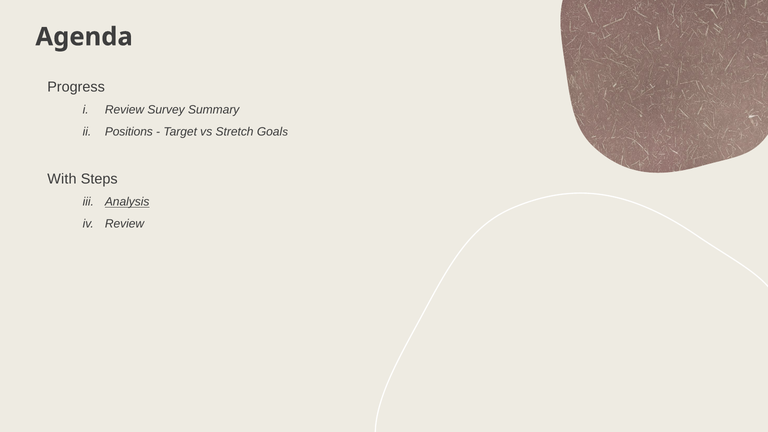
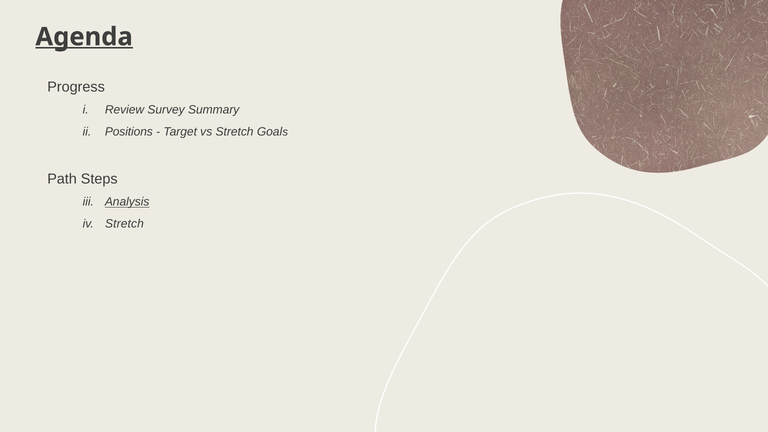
Agenda underline: none -> present
With: With -> Path
Review at (125, 224): Review -> Stretch
